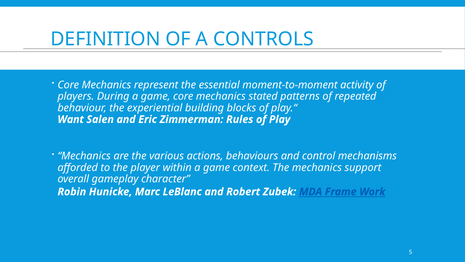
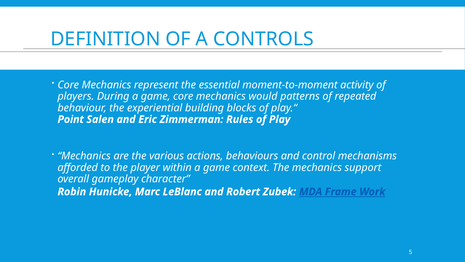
stated: stated -> would
Want: Want -> Point
